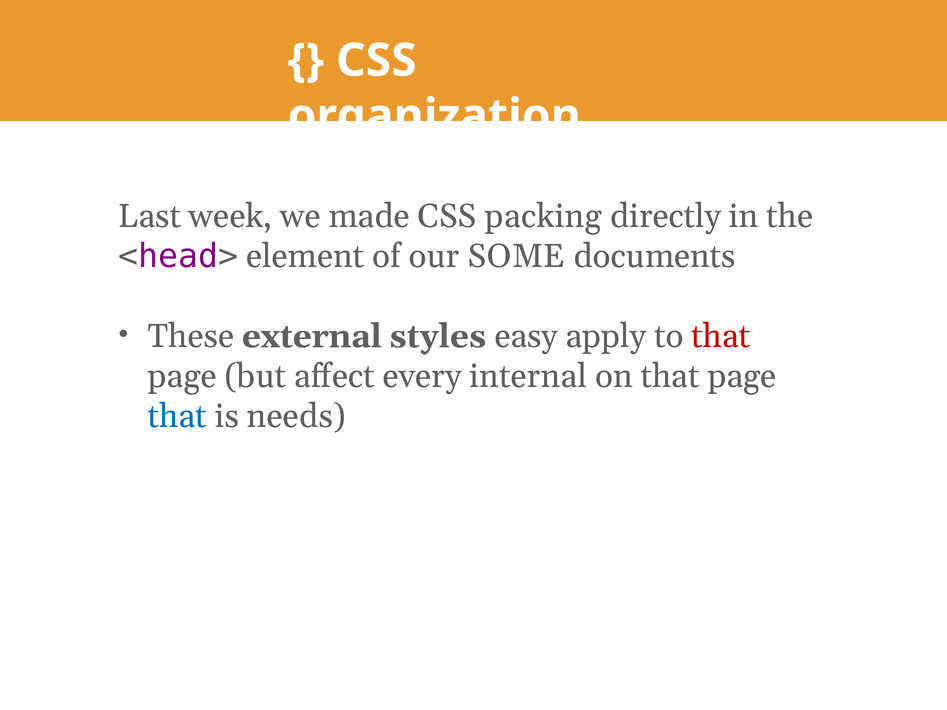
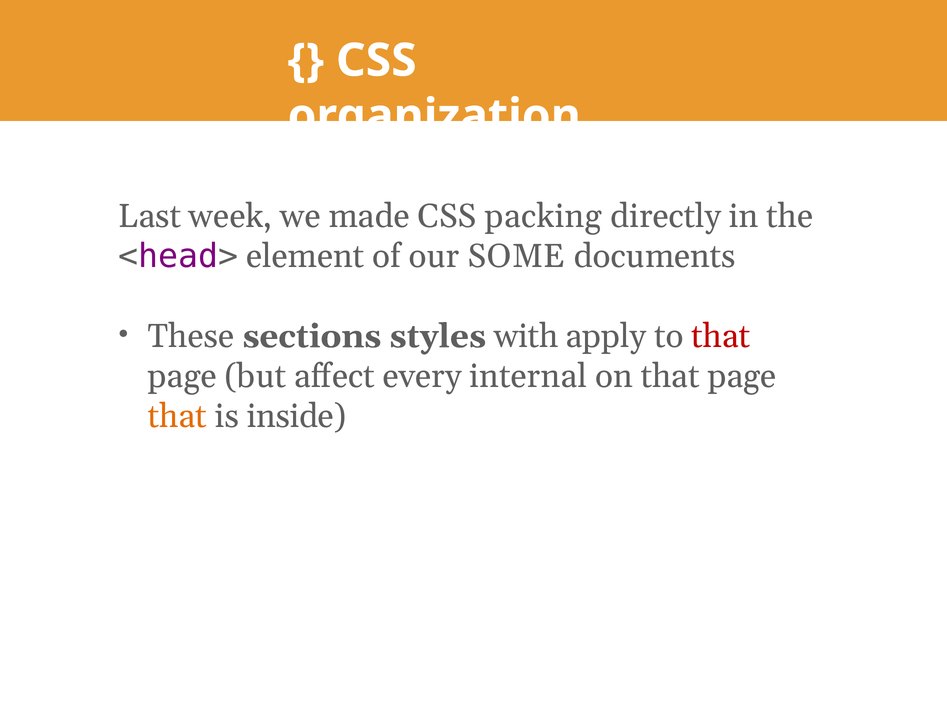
external: external -> sections
easy: easy -> with
that at (177, 416) colour: blue -> orange
needs: needs -> inside
